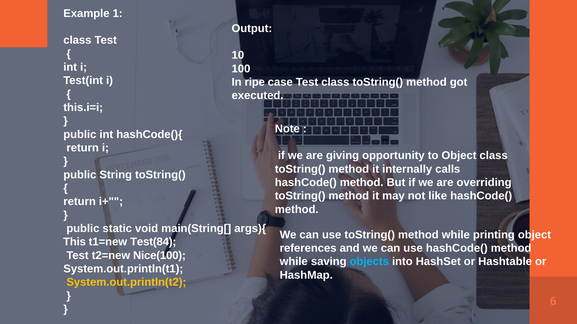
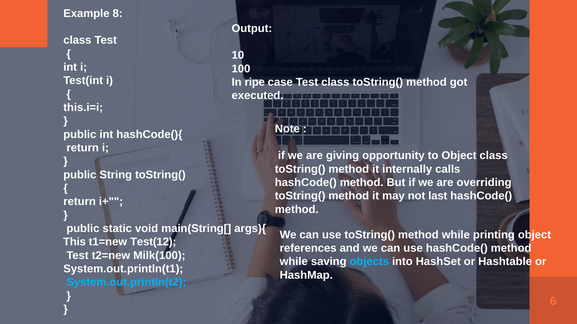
1: 1 -> 8
like: like -> last
Test(84: Test(84 -> Test(12
Nice(100: Nice(100 -> Milk(100
System.out.println(t2 colour: yellow -> light blue
